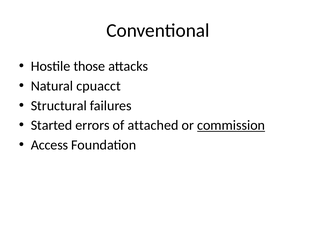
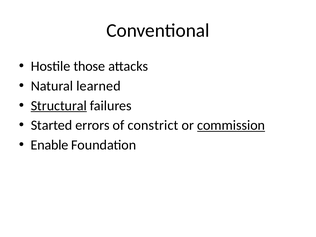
cpuacct: cpuacct -> learned
Structural underline: none -> present
attached: attached -> constrict
Access: Access -> Enable
